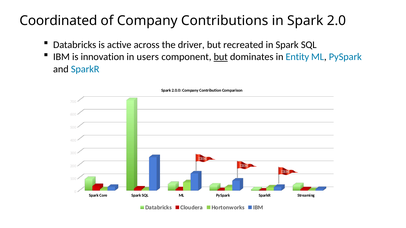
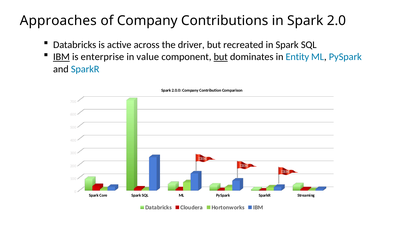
Coordinated: Coordinated -> Approaches
IBM at (61, 57) underline: none -> present
innovation: innovation -> enterprise
users: users -> value
